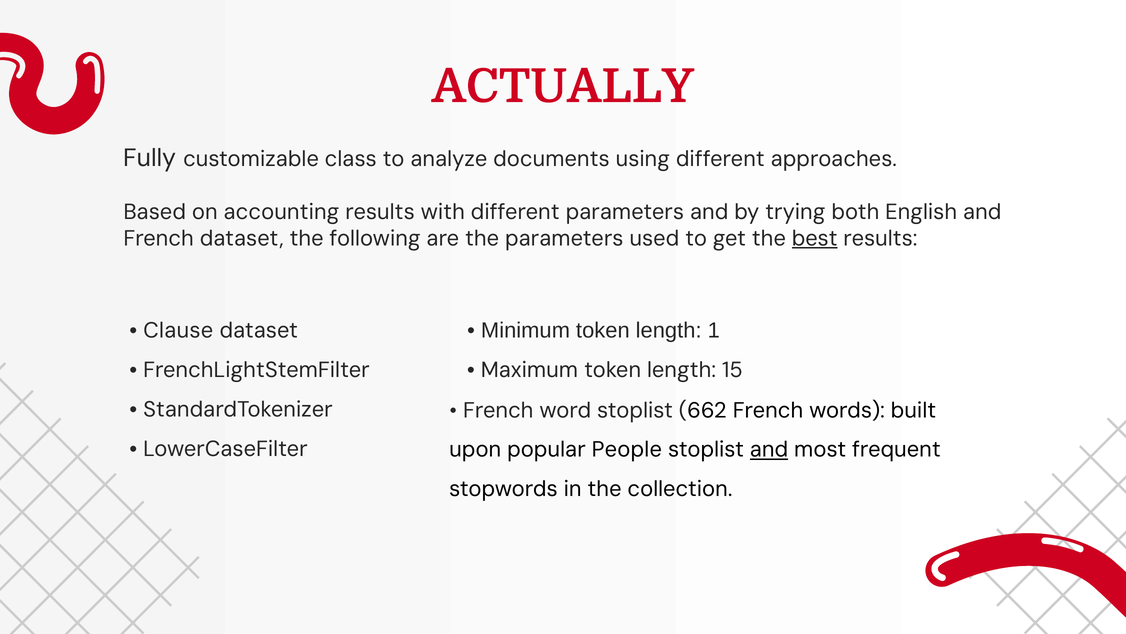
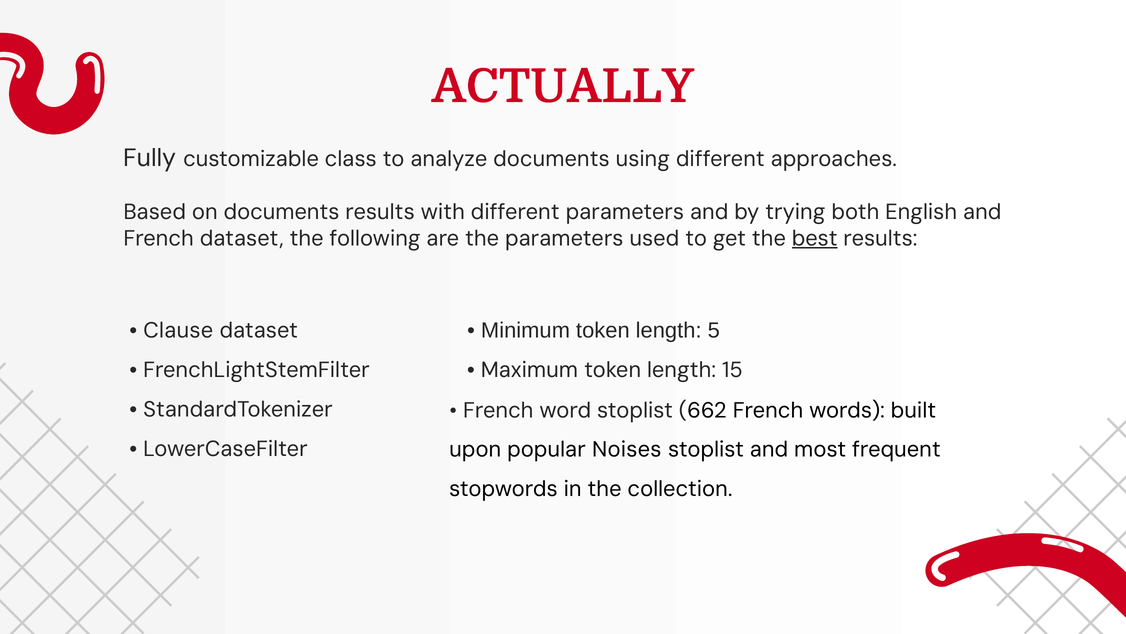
on accounting: accounting -> documents
1: 1 -> 5
People: People -> Noises
and at (769, 449) underline: present -> none
